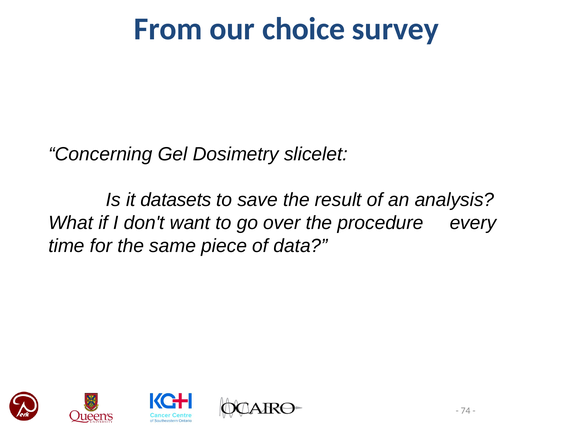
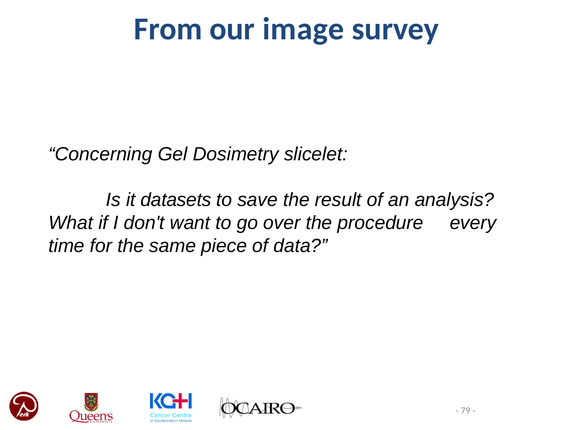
choice: choice -> image
74: 74 -> 79
